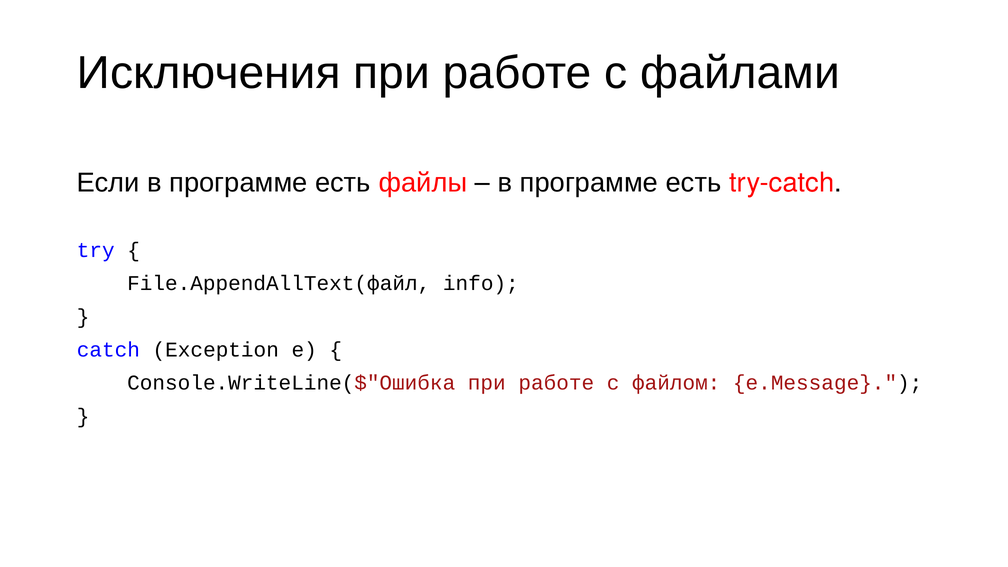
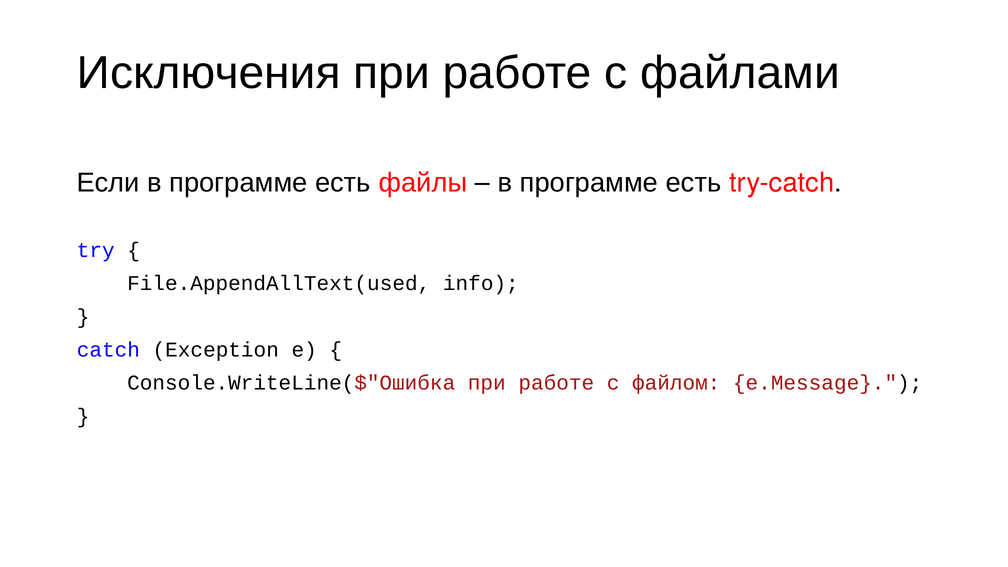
File.AppendAllText(файл: File.AppendAllText(файл -> File.AppendAllText(used
